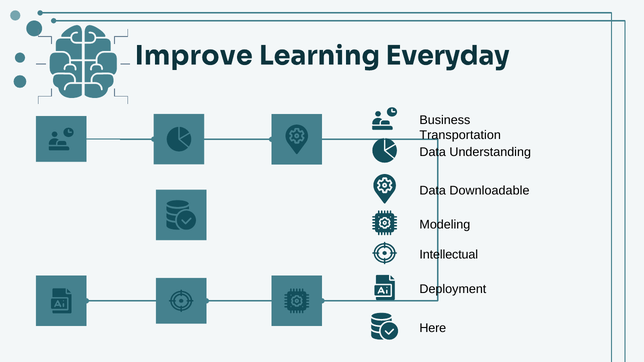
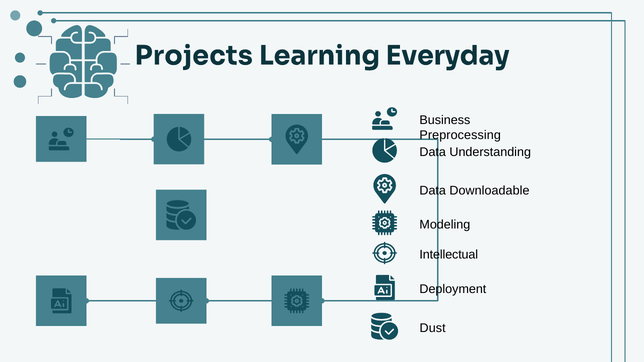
Improve: Improve -> Projects
Transportation: Transportation -> Preprocessing
Here: Here -> Dust
